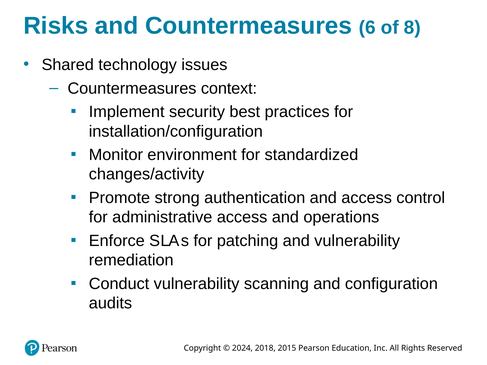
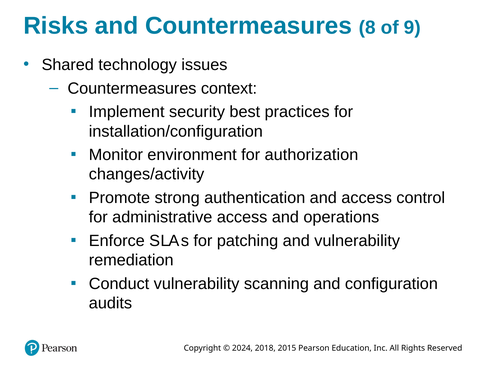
6: 6 -> 8
8: 8 -> 9
standardized: standardized -> authorization
